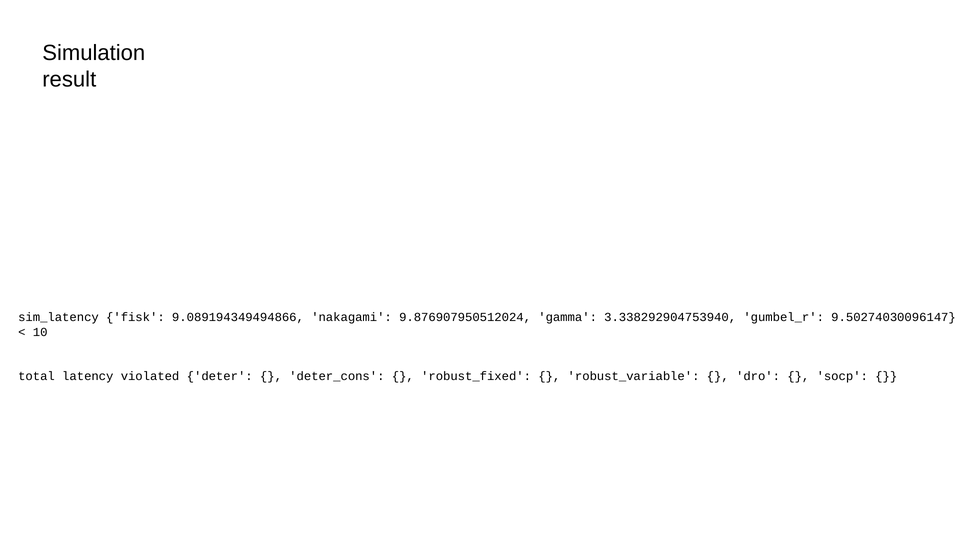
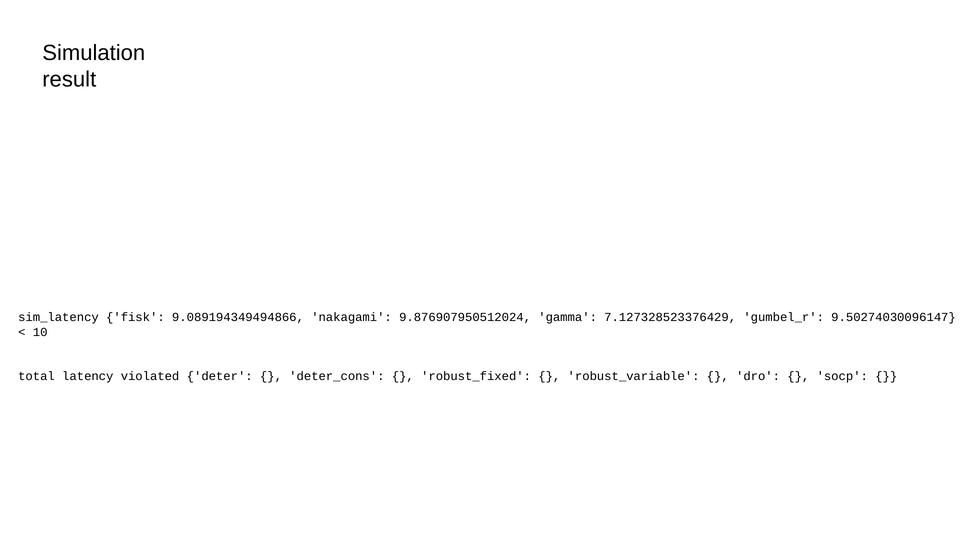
3.338292904753940: 3.338292904753940 -> 7.127328523376429
